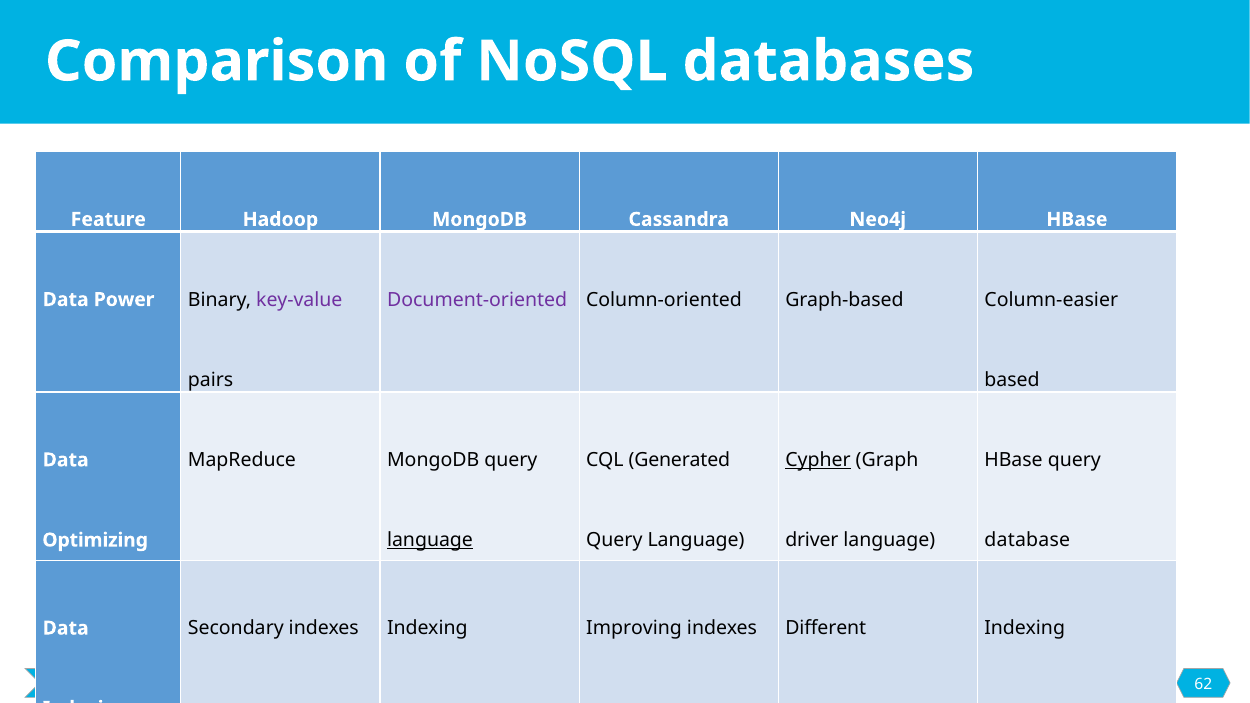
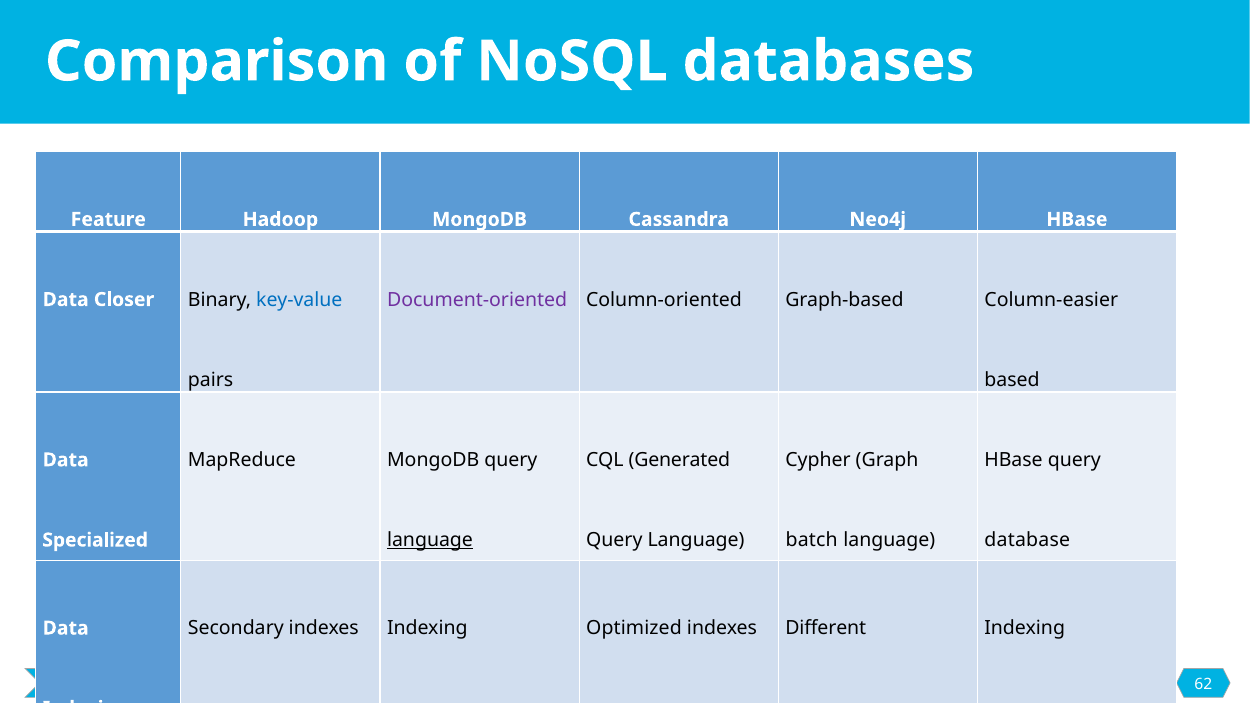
Power: Power -> Closer
key-value colour: purple -> blue
Cypher underline: present -> none
driver: driver -> batch
Optimizing: Optimizing -> Specialized
Improving: Improving -> Optimized
